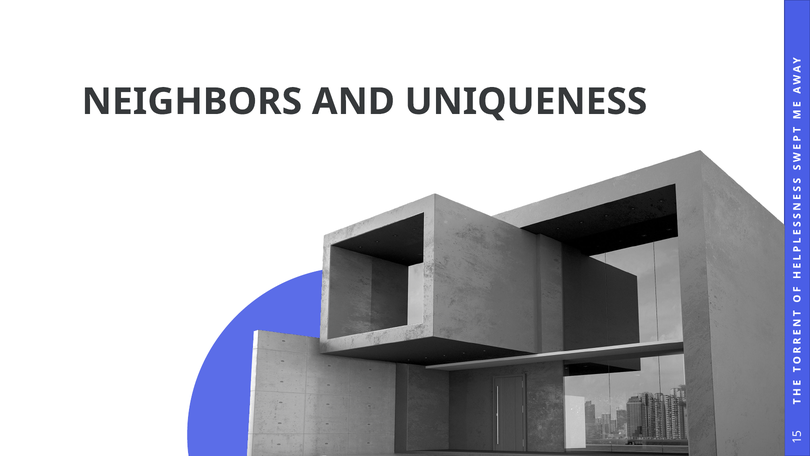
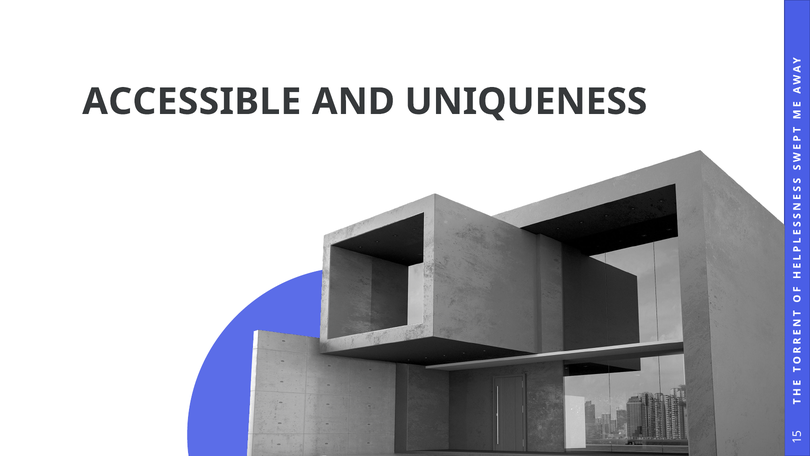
NEIGHBORS: NEIGHBORS -> ACCESSIBLE
